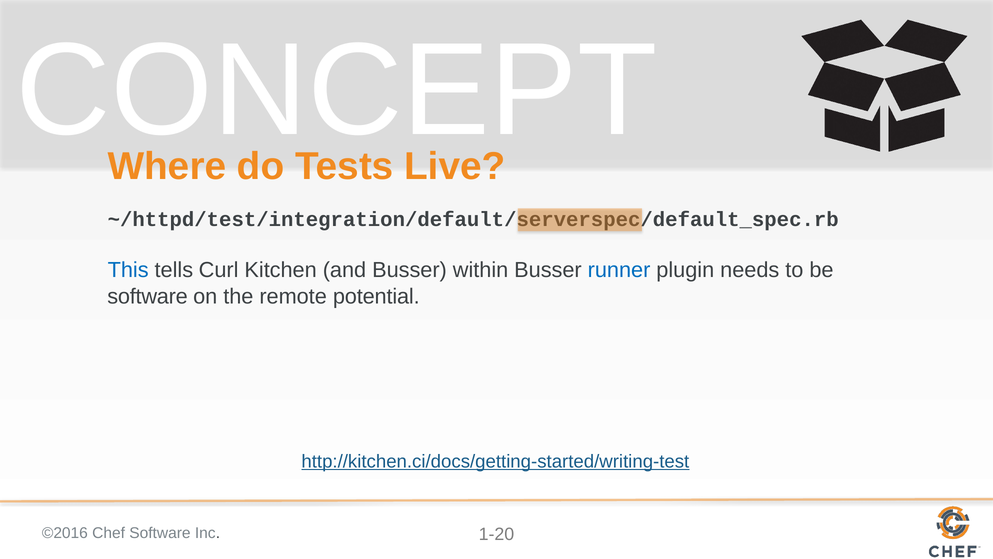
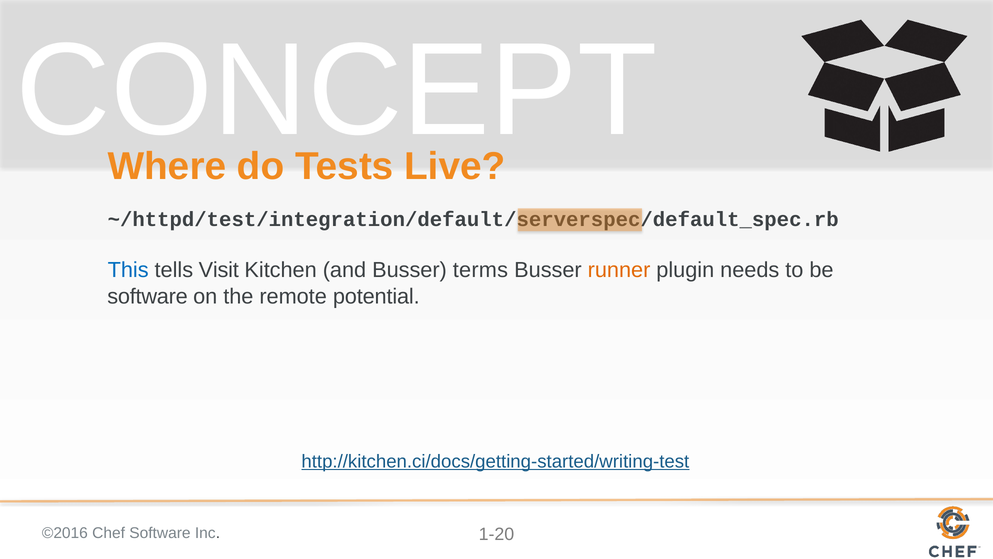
Curl: Curl -> Visit
within: within -> terms
runner colour: blue -> orange
